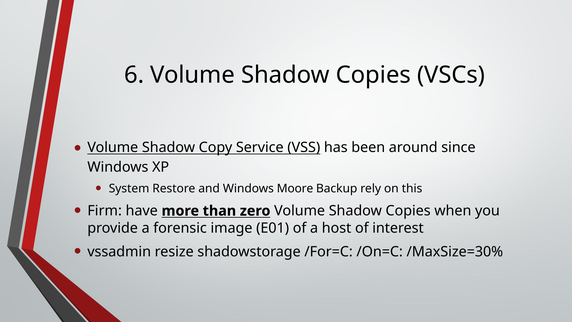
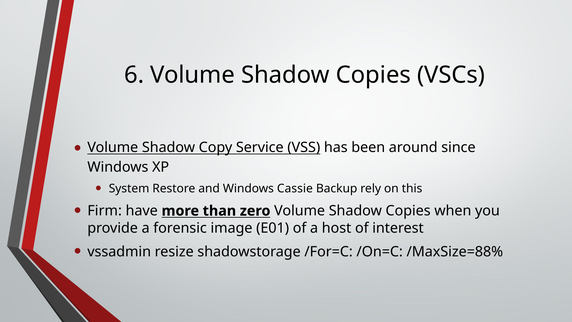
Moore: Moore -> Cassie
/MaxSize=30%: /MaxSize=30% -> /MaxSize=88%
